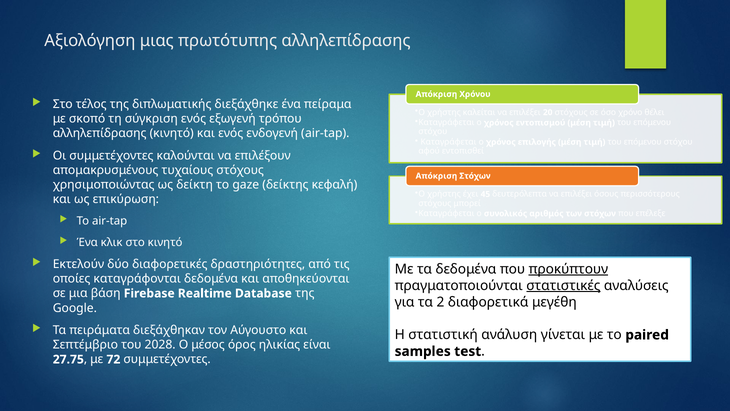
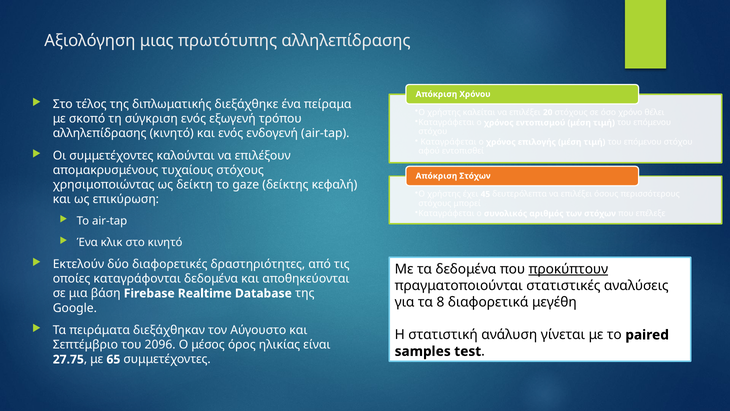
στατιστικές underline: present -> none
2: 2 -> 8
2028: 2028 -> 2096
72: 72 -> 65
